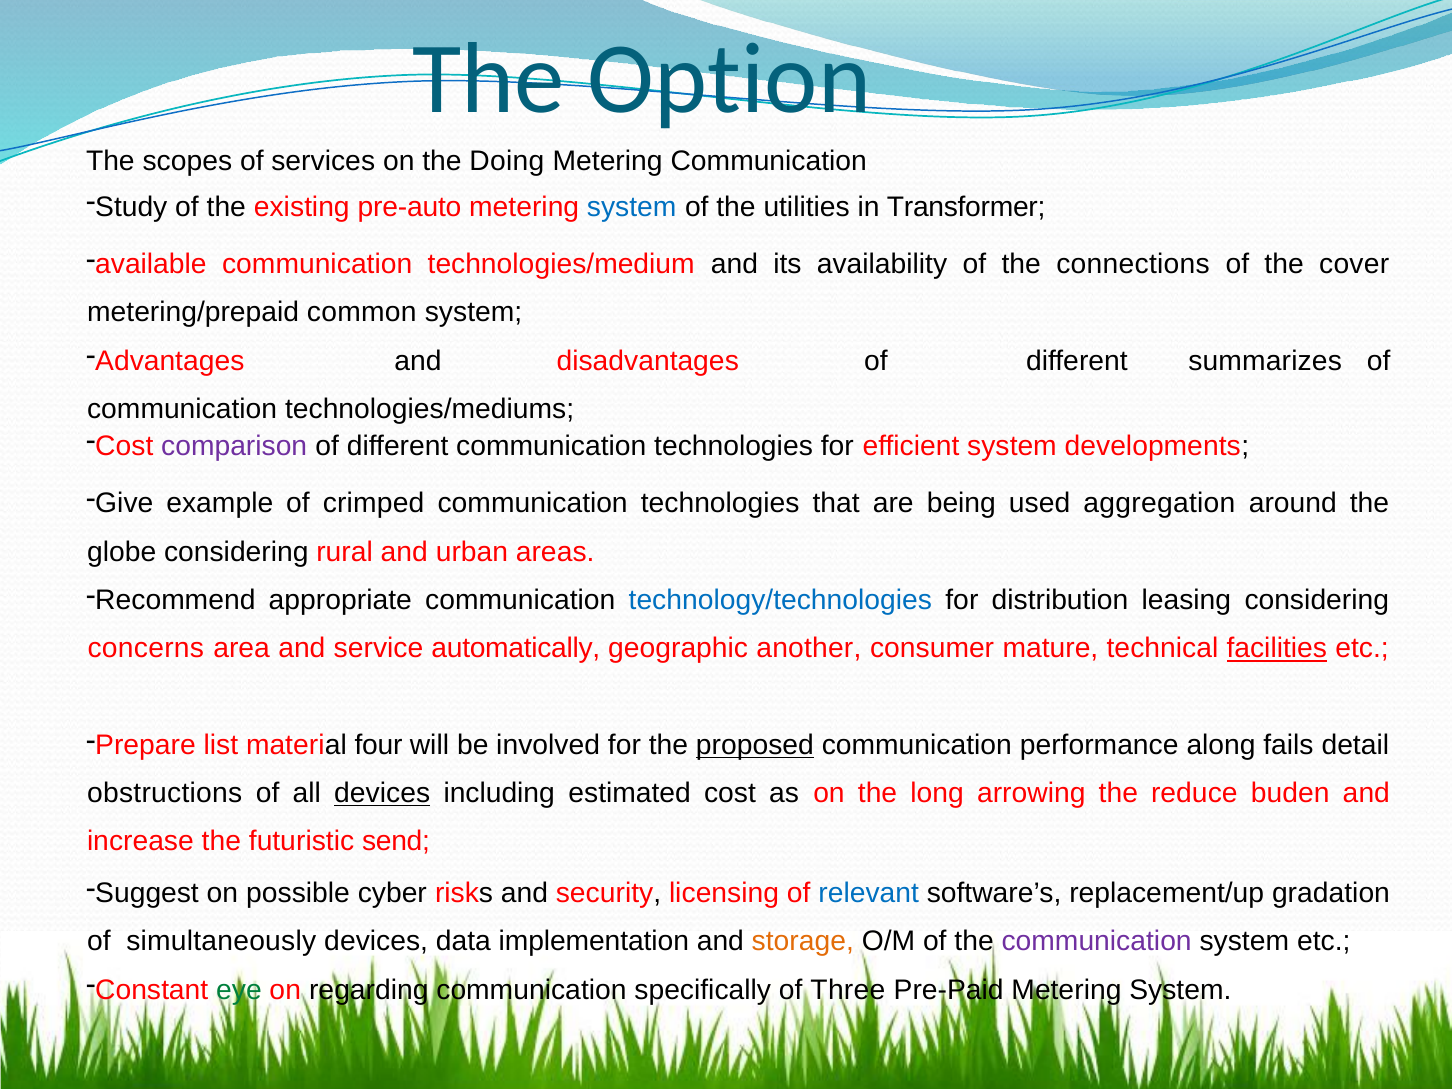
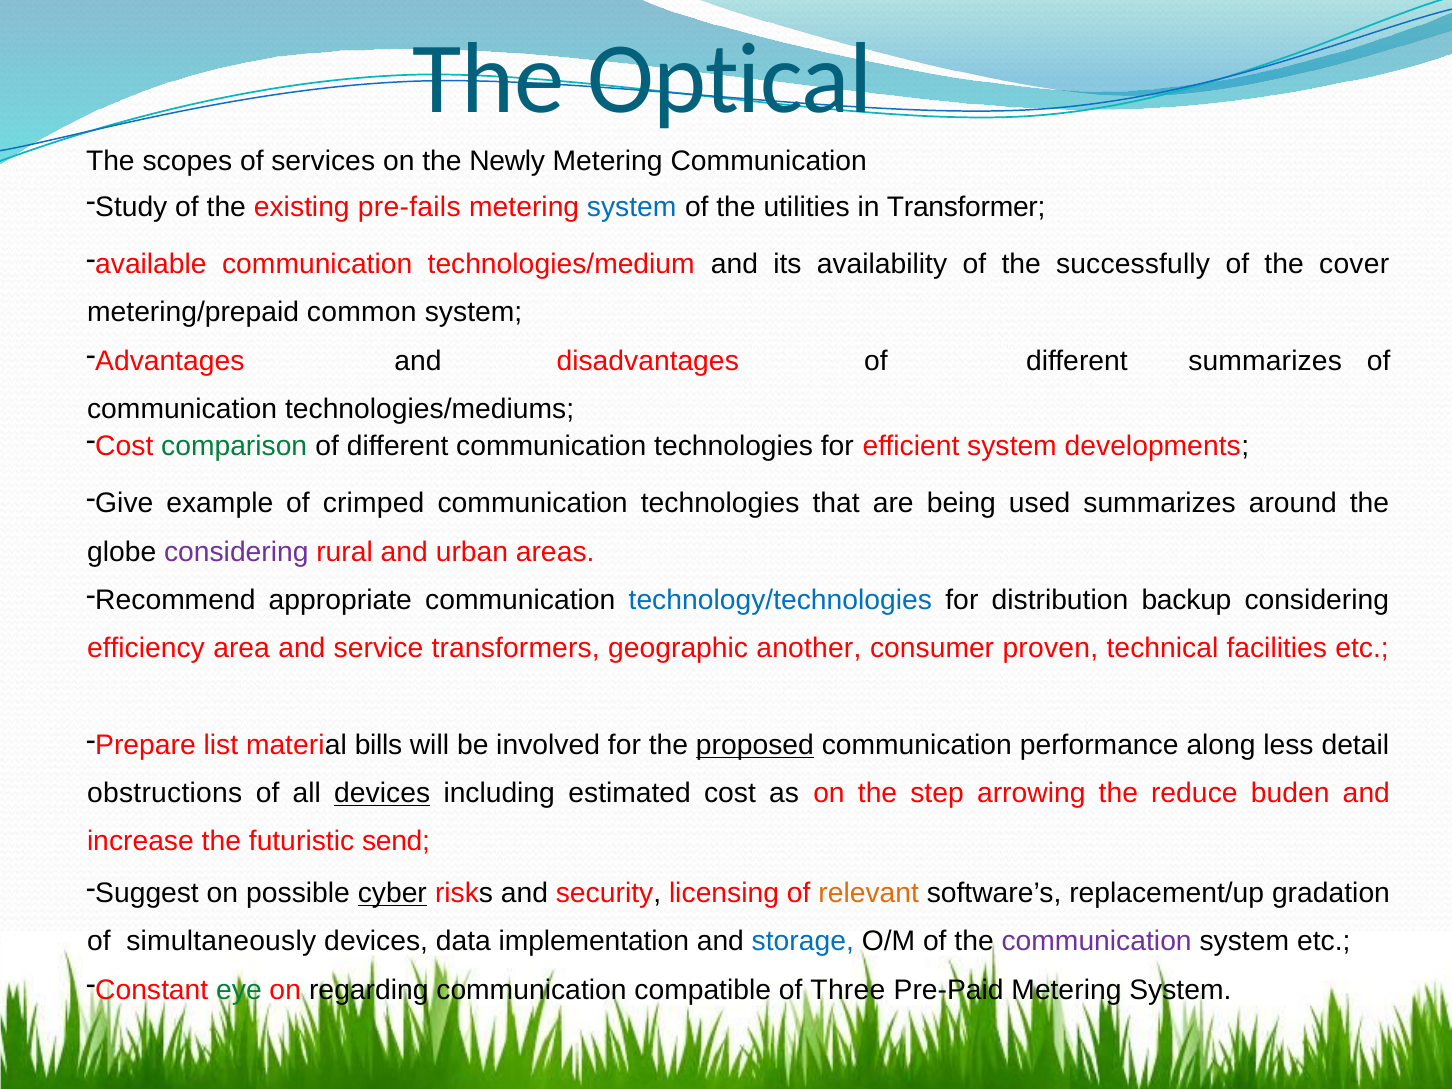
Option: Option -> Optical
Doing: Doing -> Newly
pre-auto: pre-auto -> pre-fails
connections: connections -> successfully
comparison colour: purple -> green
used aggregation: aggregation -> summarizes
considering at (236, 552) colour: black -> purple
leasing: leasing -> backup
concerns: concerns -> efficiency
automatically: automatically -> transformers
mature: mature -> proven
facilities underline: present -> none
four: four -> bills
fails: fails -> less
long: long -> step
cyber underline: none -> present
relevant colour: blue -> orange
storage colour: orange -> blue
specifically: specifically -> compatible
